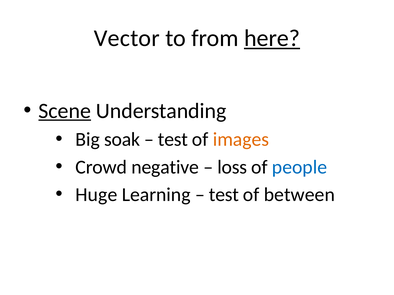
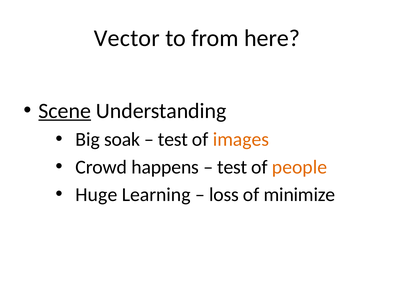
here underline: present -> none
negative: negative -> happens
loss at (232, 167): loss -> test
people colour: blue -> orange
test at (224, 195): test -> loss
between: between -> minimize
